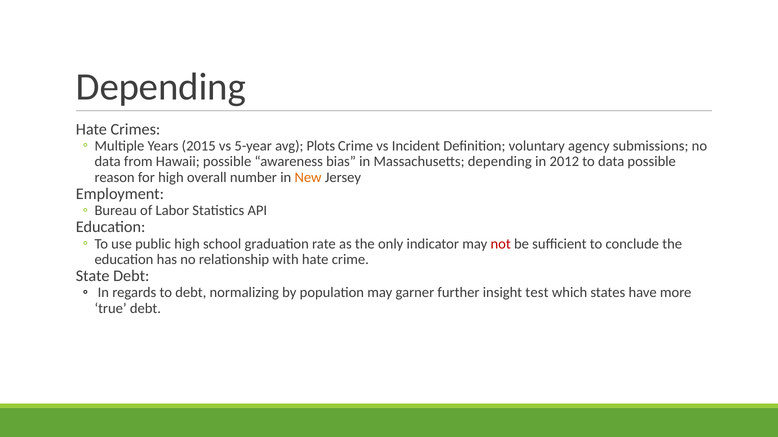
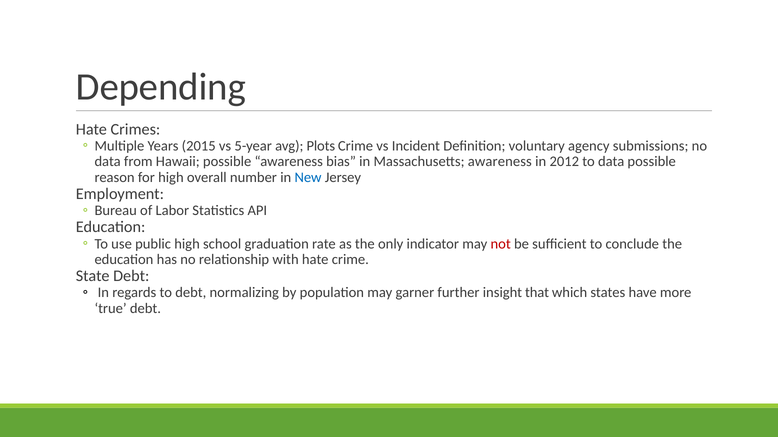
Massachusetts depending: depending -> awareness
New colour: orange -> blue
test: test -> that
